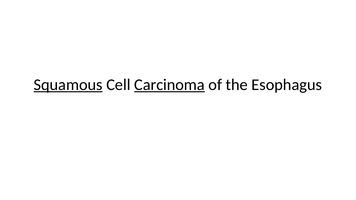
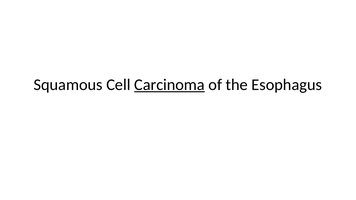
Squamous underline: present -> none
